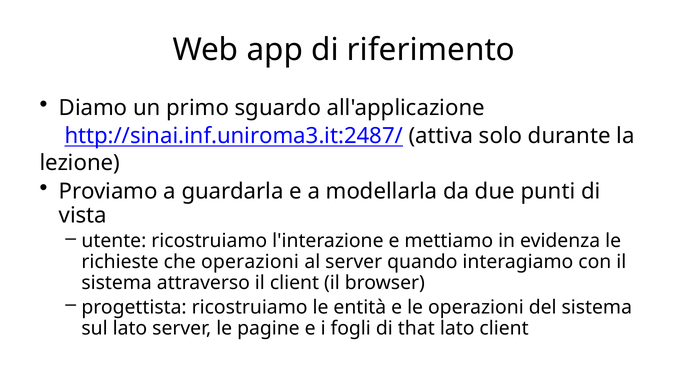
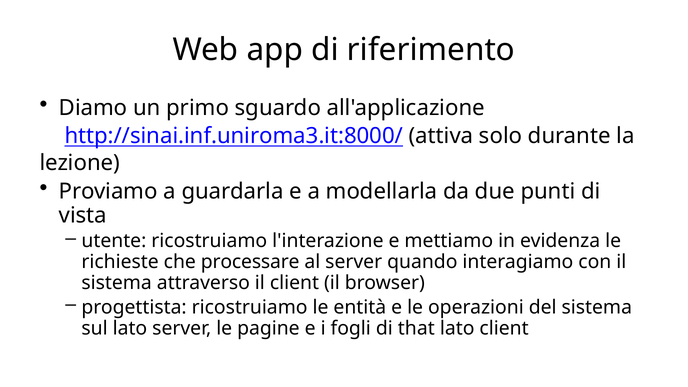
http://sinai.inf.uniroma3.it:2487/: http://sinai.inf.uniroma3.it:2487/ -> http://sinai.inf.uniroma3.it:8000/
che operazioni: operazioni -> processare
